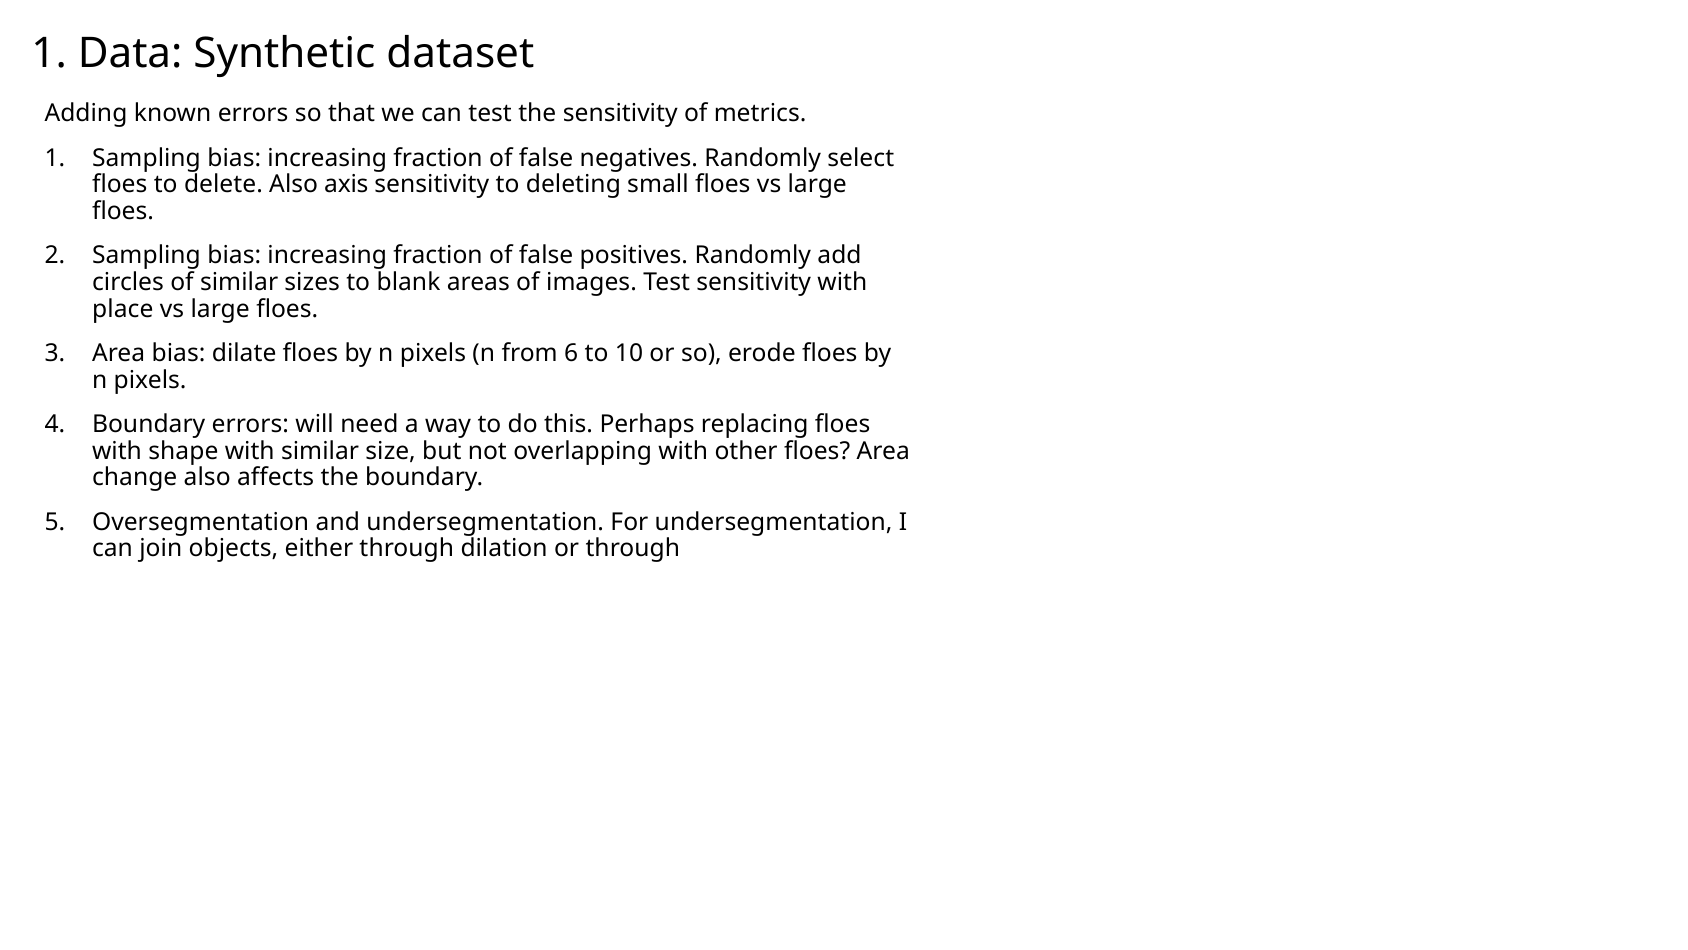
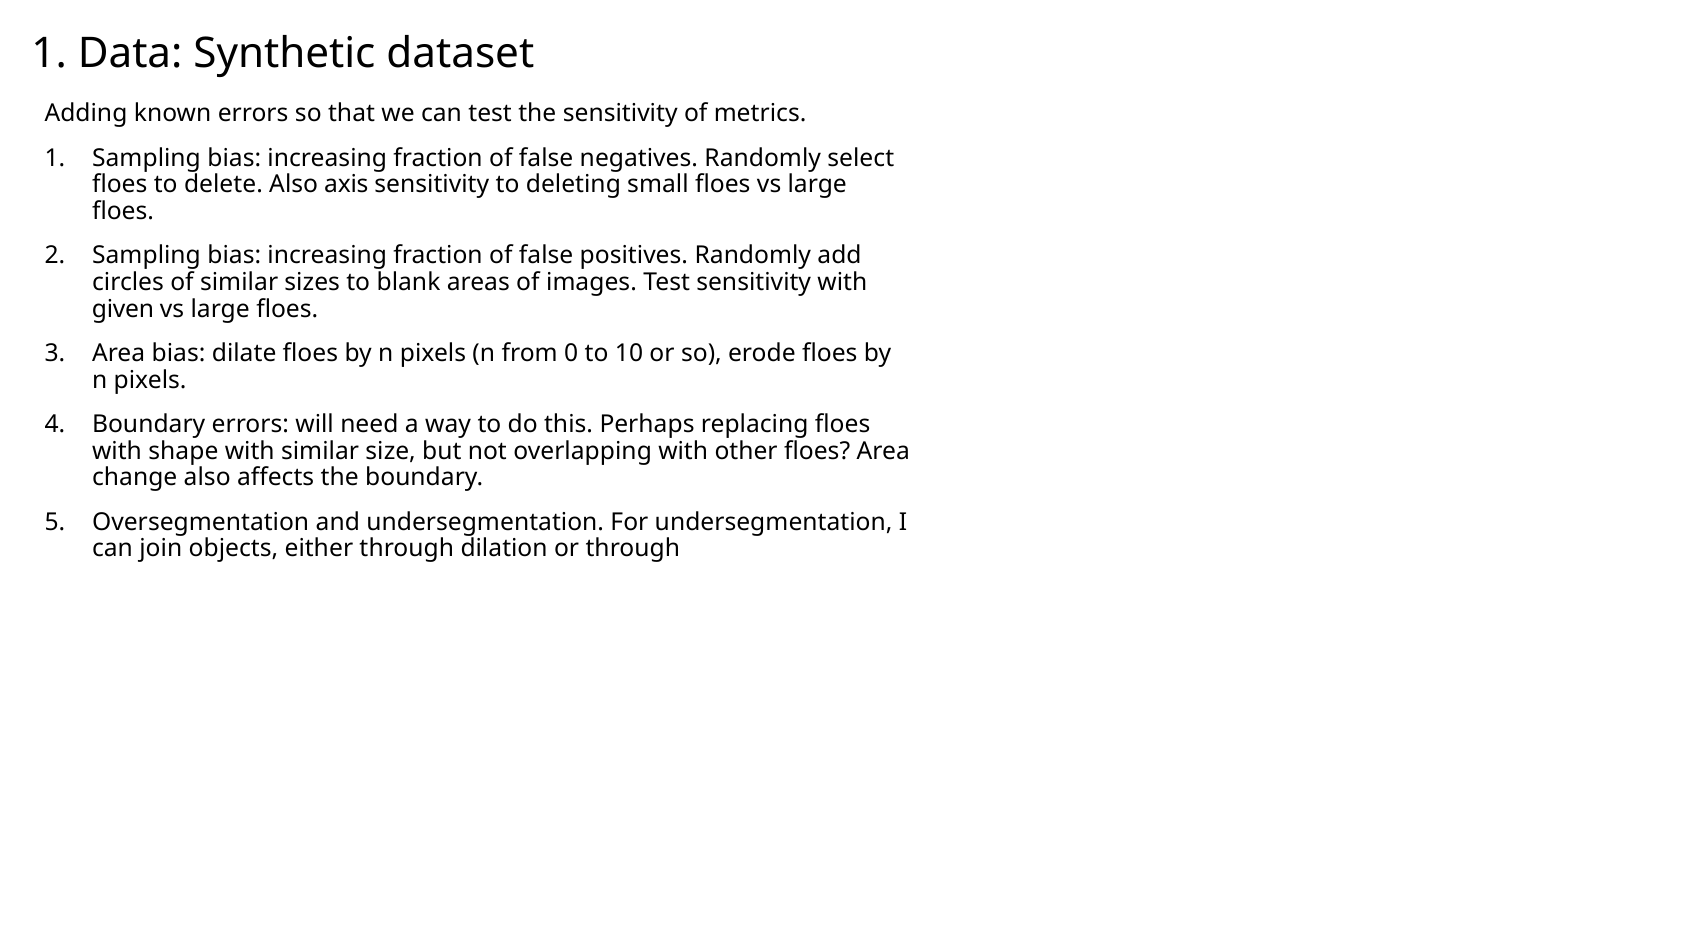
place: place -> given
6: 6 -> 0
